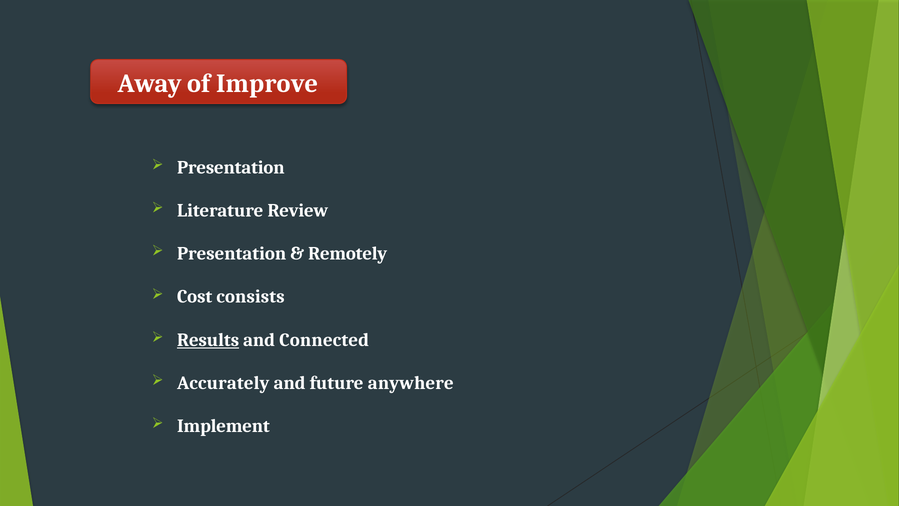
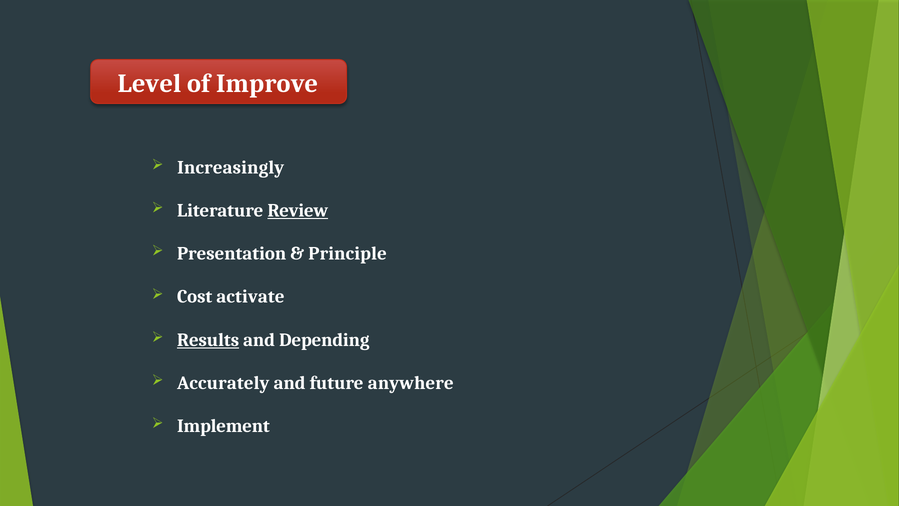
Away: Away -> Level
Presentation at (231, 167): Presentation -> Increasingly
Review underline: none -> present
Remotely: Remotely -> Principle
consists: consists -> activate
Connected: Connected -> Depending
